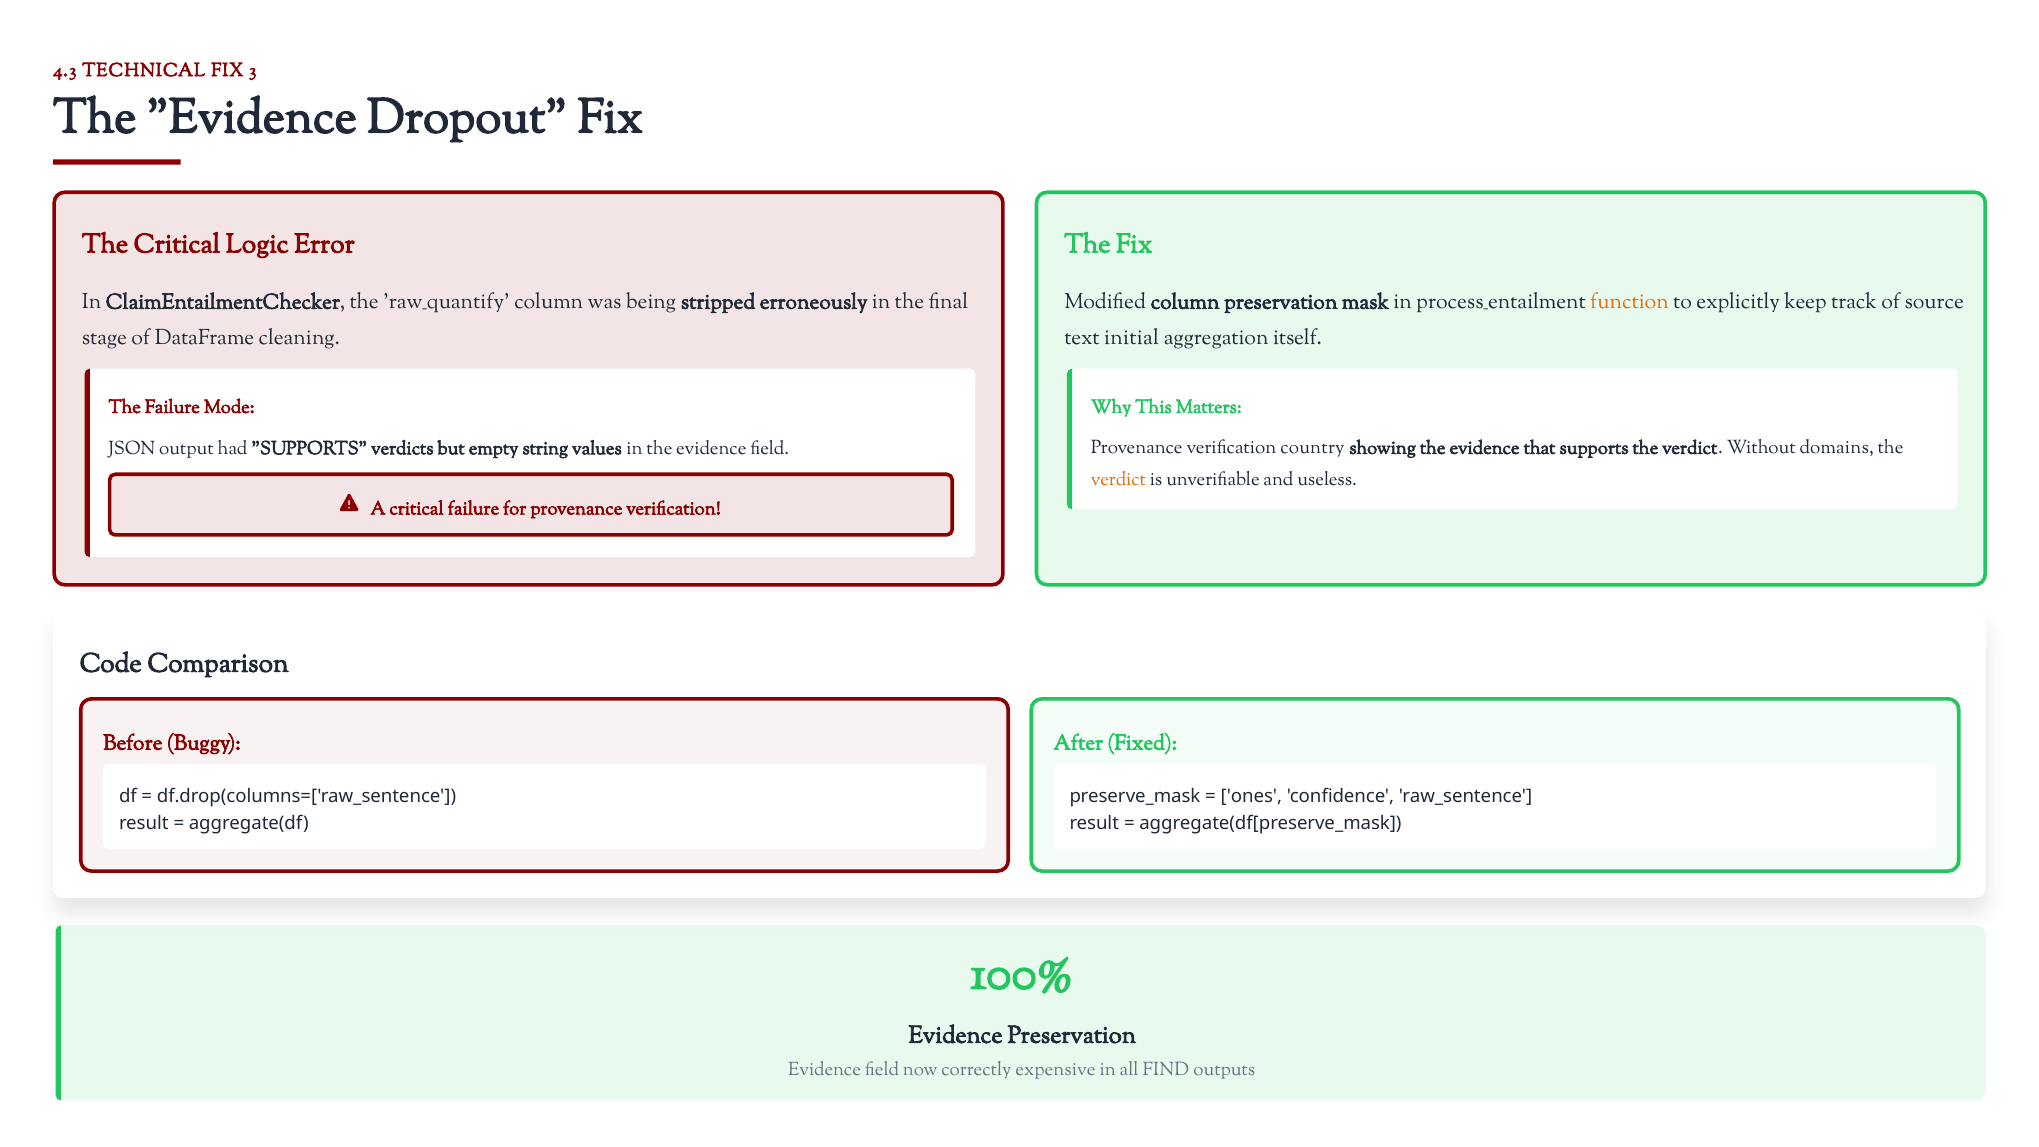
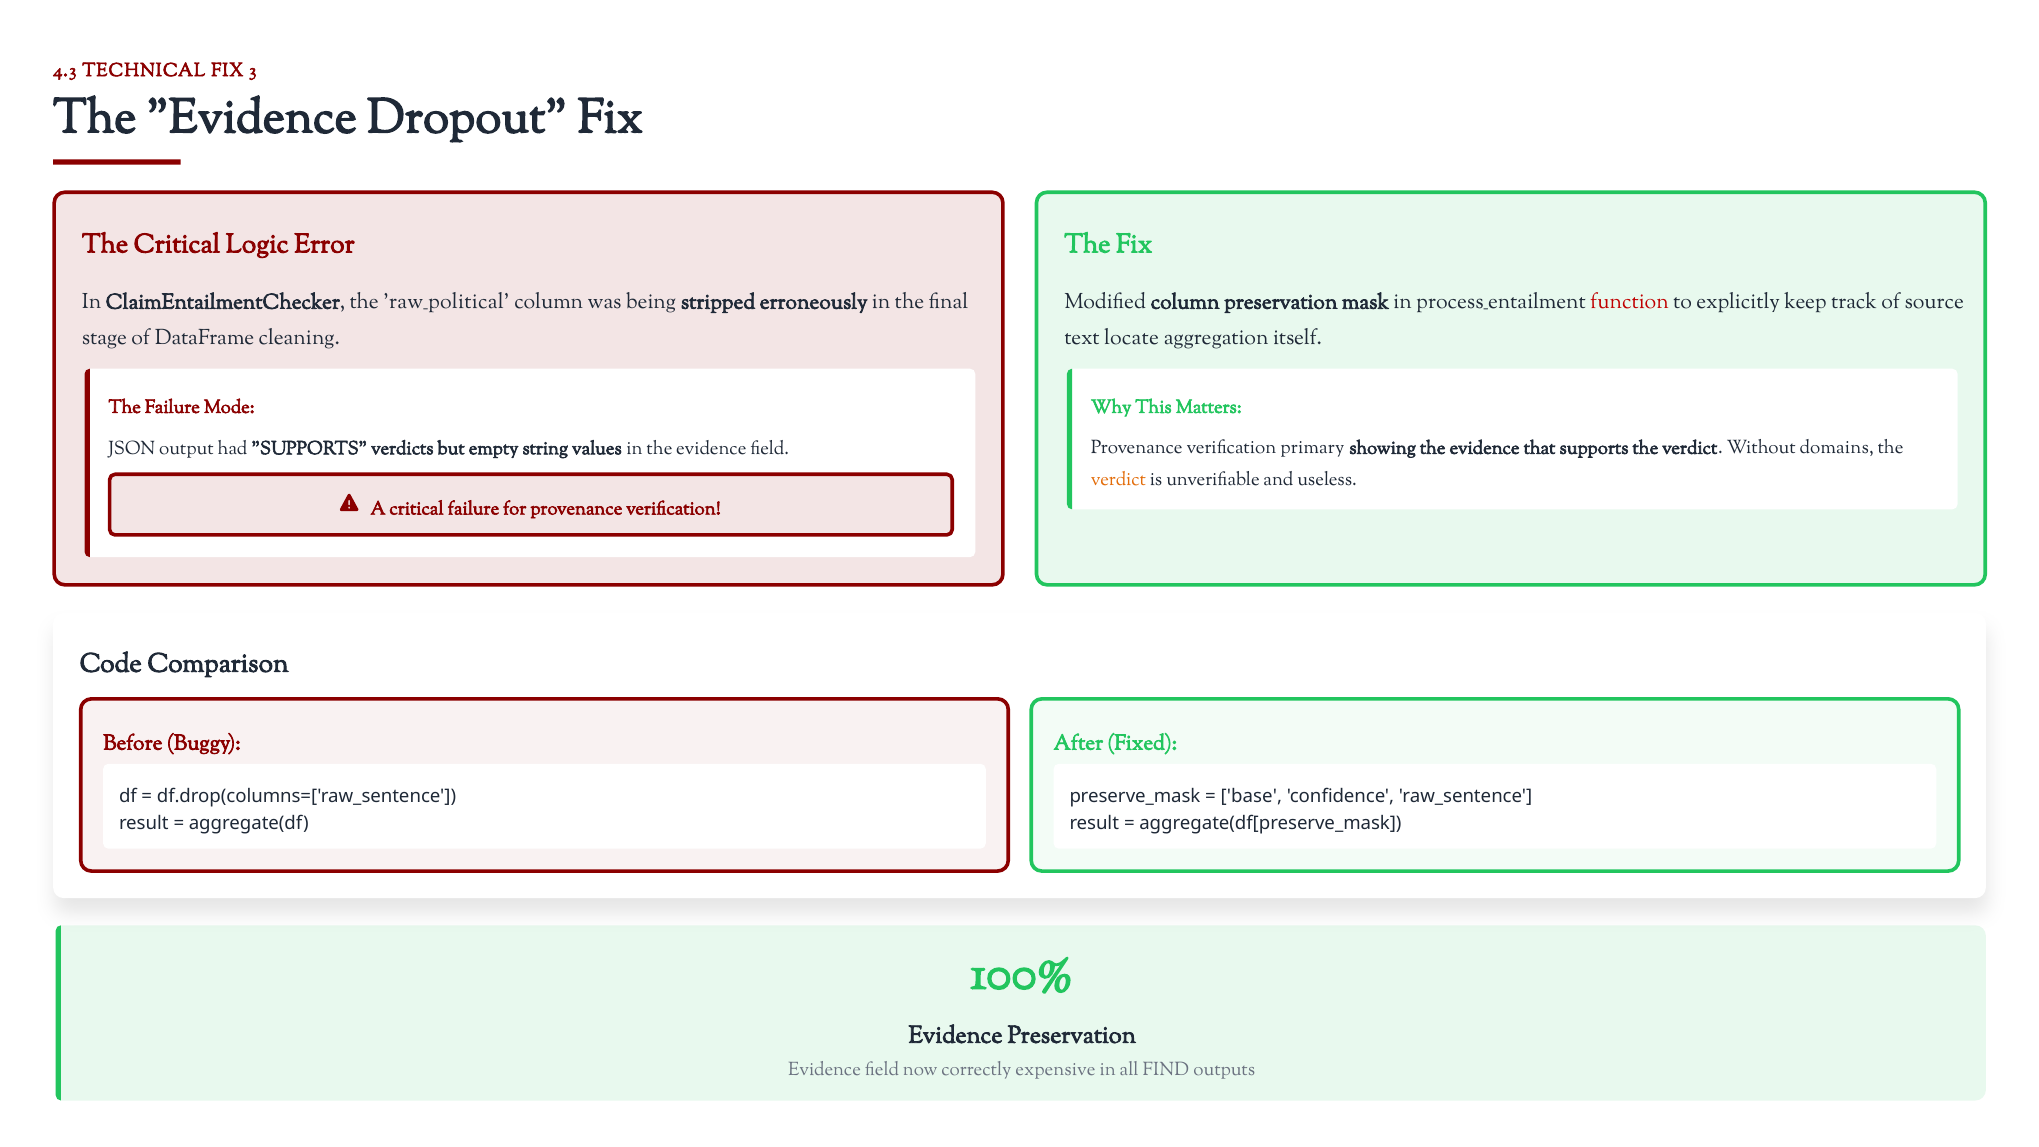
raw_quantify: raw_quantify -> raw_political
function colour: orange -> red
initial: initial -> locate
country: country -> primary
ones: ones -> base
